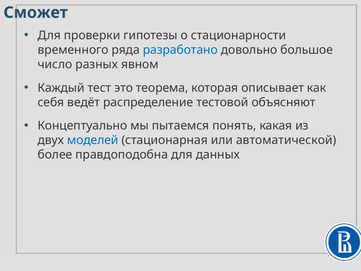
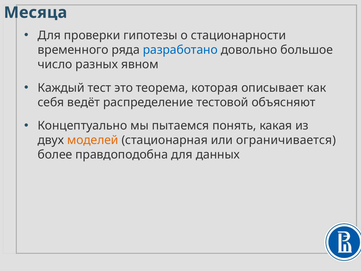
Сможет: Сможет -> Месяца
моделей colour: blue -> orange
автоматической: автоматической -> ограничивается
